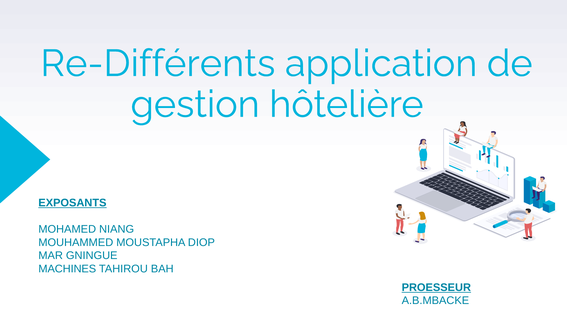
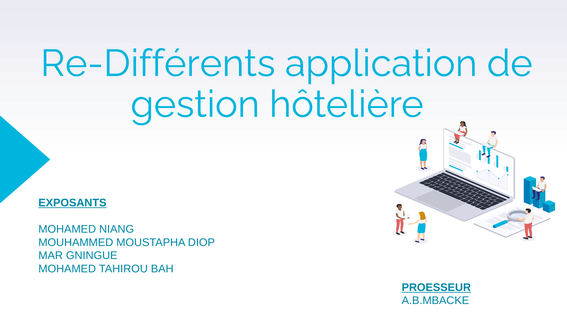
MACHINES at (67, 269): MACHINES -> MOHAMED
